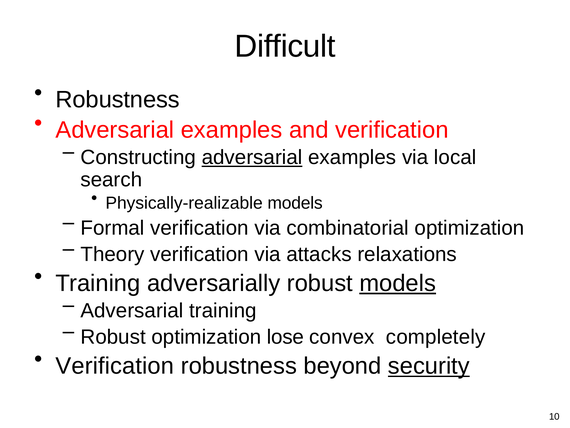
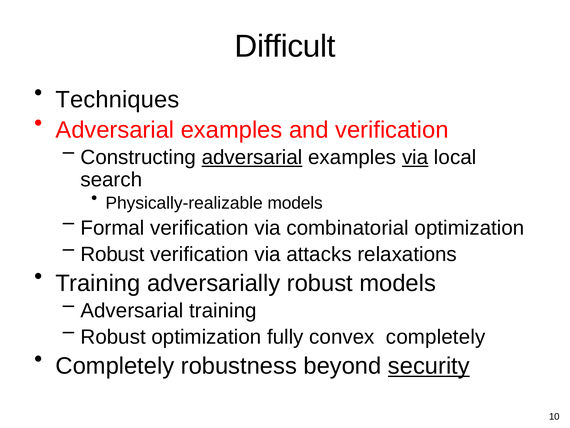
Robustness at (118, 99): Robustness -> Techniques
via at (415, 157) underline: none -> present
Theory at (113, 254): Theory -> Robust
models at (398, 283) underline: present -> none
lose: lose -> fully
Verification at (115, 366): Verification -> Completely
